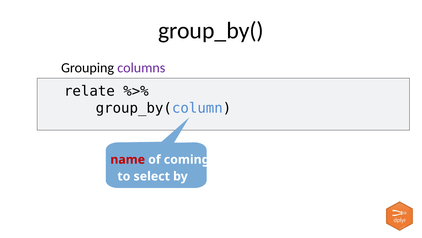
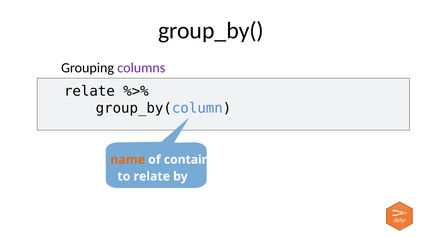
name colour: red -> orange
coming: coming -> contain
to select: select -> relate
